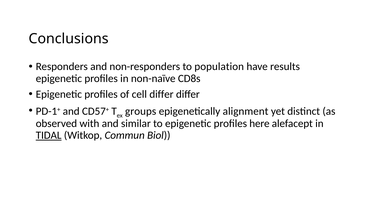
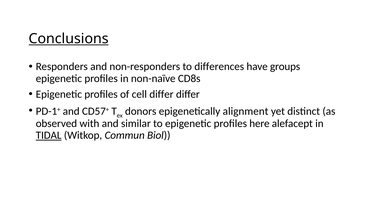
Conclusions underline: none -> present
population: population -> differences
results: results -> groups
groups: groups -> donors
